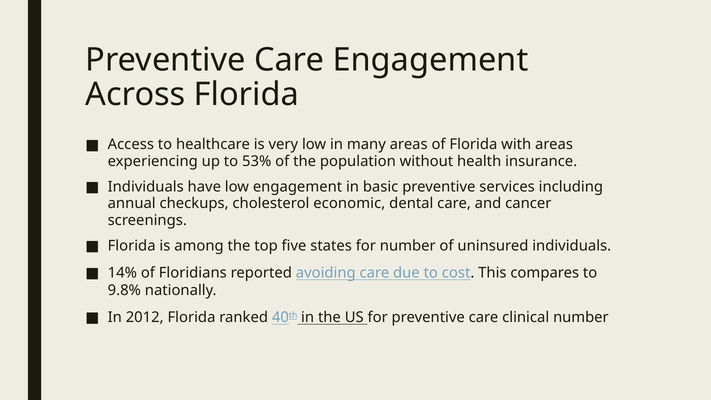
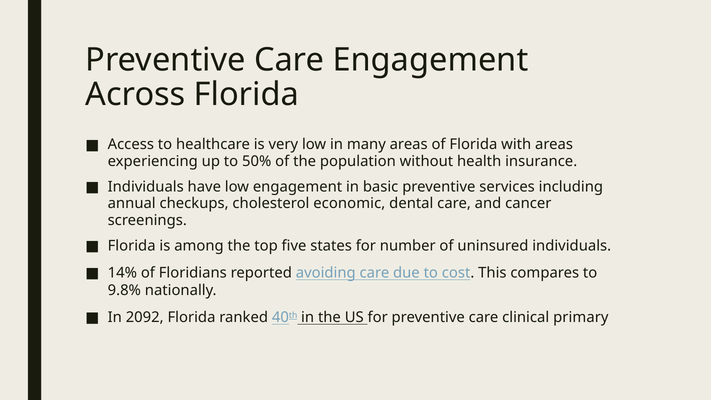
53%: 53% -> 50%
2012: 2012 -> 2092
clinical number: number -> primary
